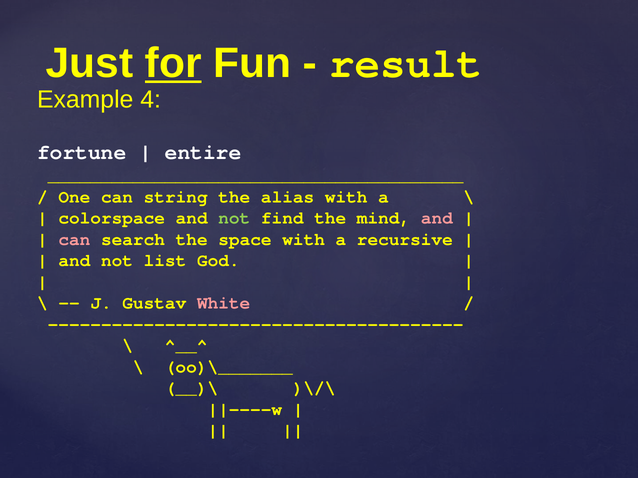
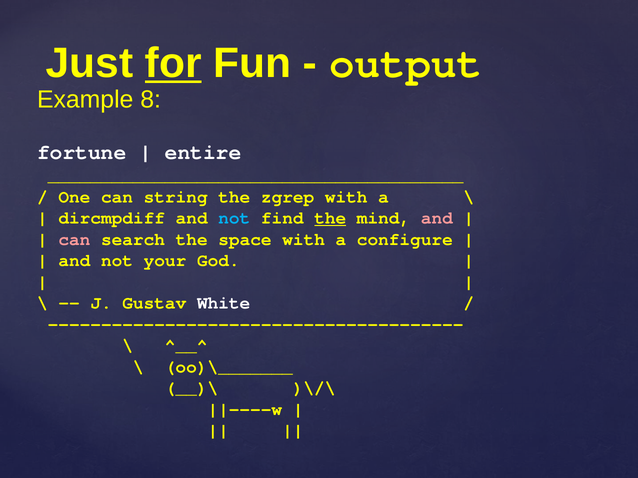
result: result -> output
4: 4 -> 8
alias: alias -> zgrep
colorspace: colorspace -> dircmpdiff
not at (234, 218) colour: light green -> light blue
the at (330, 218) underline: none -> present
recursive: recursive -> configure
list: list -> your
White colour: pink -> white
